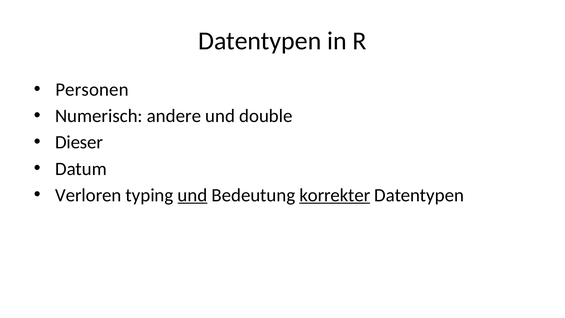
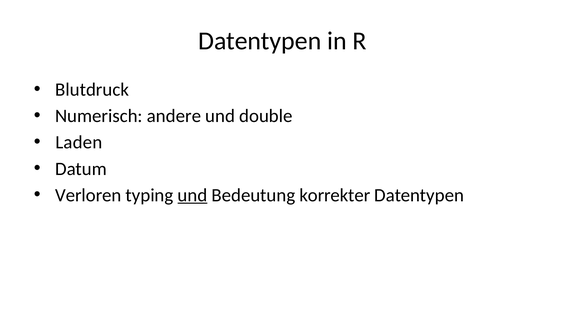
Personen: Personen -> Blutdruck
Dieser: Dieser -> Laden
korrekter underline: present -> none
